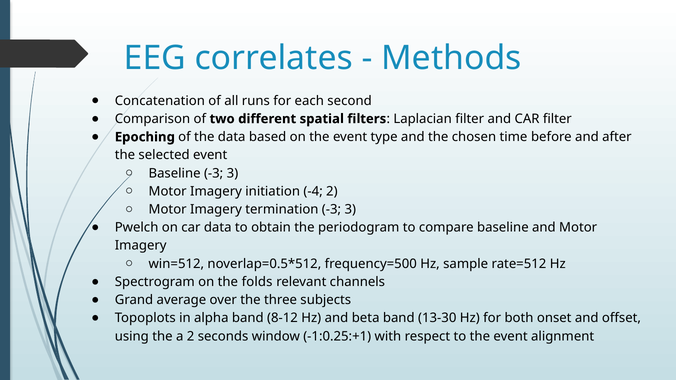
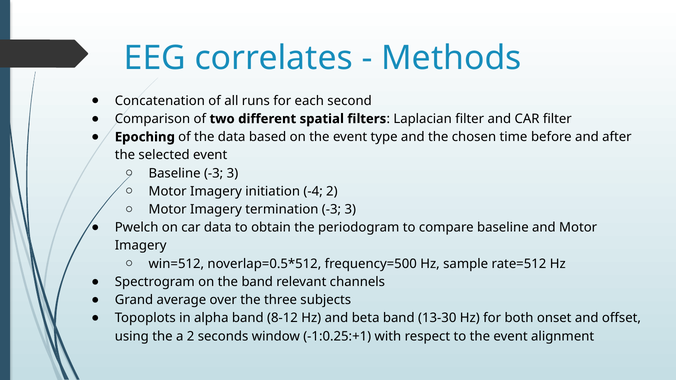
the folds: folds -> band
